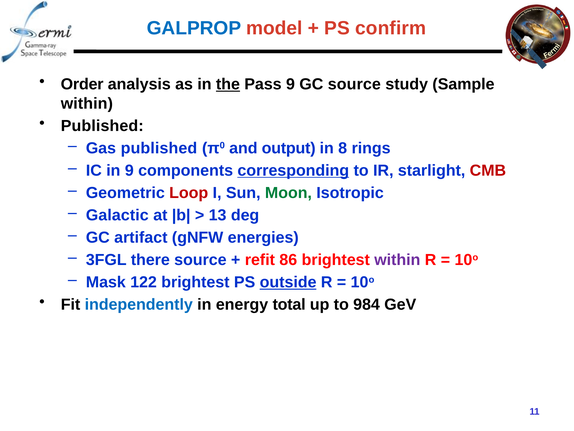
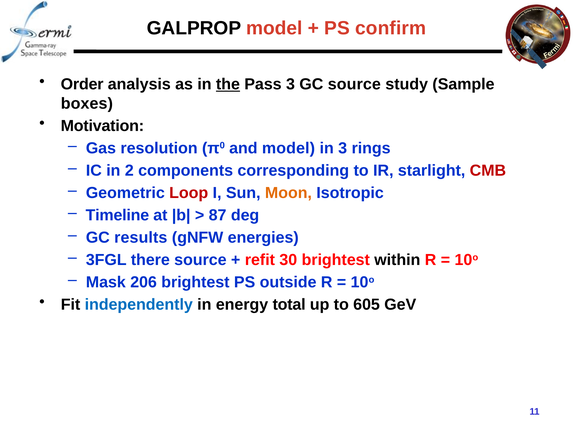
GALPROP colour: blue -> black
Pass 9: 9 -> 3
within at (87, 103): within -> boxes
Published at (102, 126): Published -> Motivation
Gas published: published -> resolution
and output: output -> model
in 8: 8 -> 3
in 9: 9 -> 2
corresponding underline: present -> none
Moon colour: green -> orange
Galactic: Galactic -> Timeline
13: 13 -> 87
artifact: artifact -> results
86: 86 -> 30
within at (397, 260) colour: purple -> black
122: 122 -> 206
outside underline: present -> none
984: 984 -> 605
